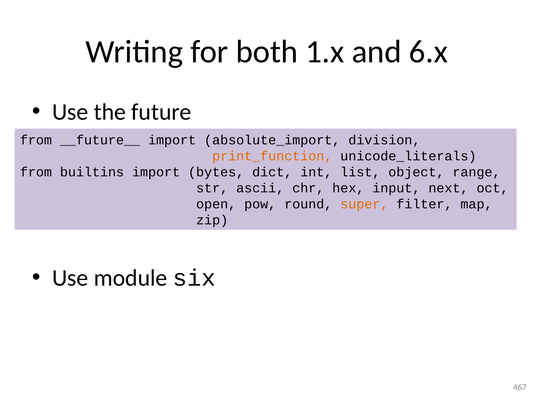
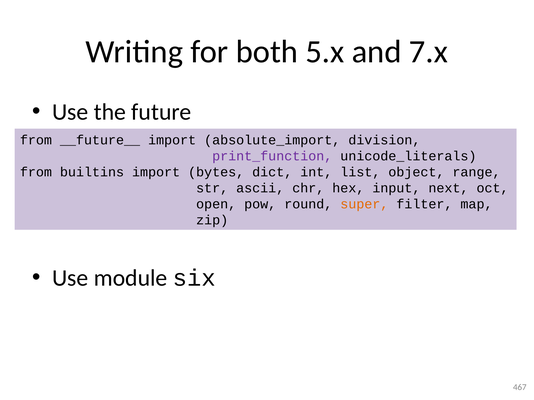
1.x: 1.x -> 5.x
6.x: 6.x -> 7.x
print_function colour: orange -> purple
